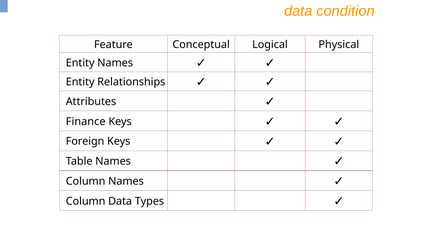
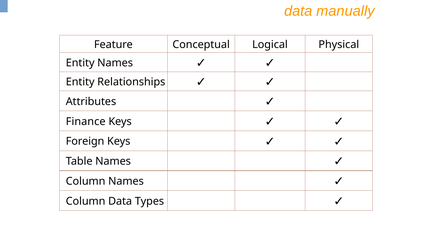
condition: condition -> manually
